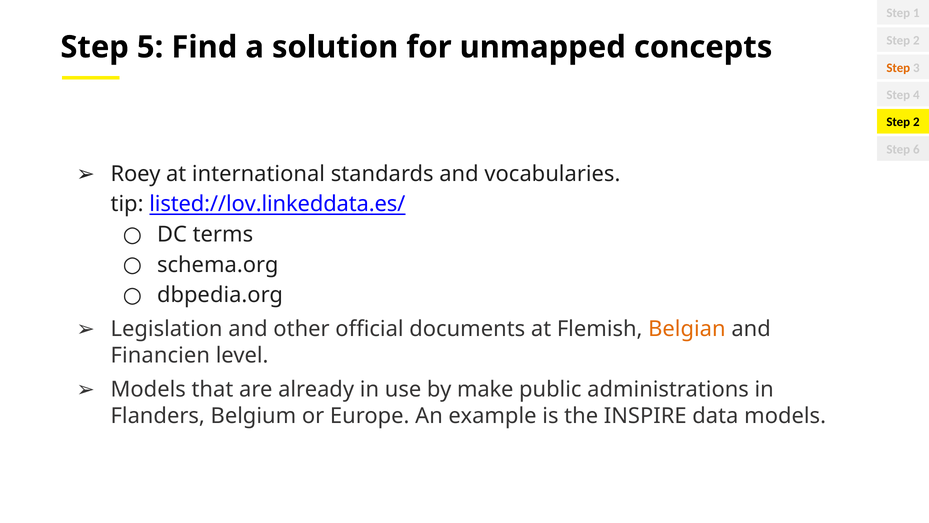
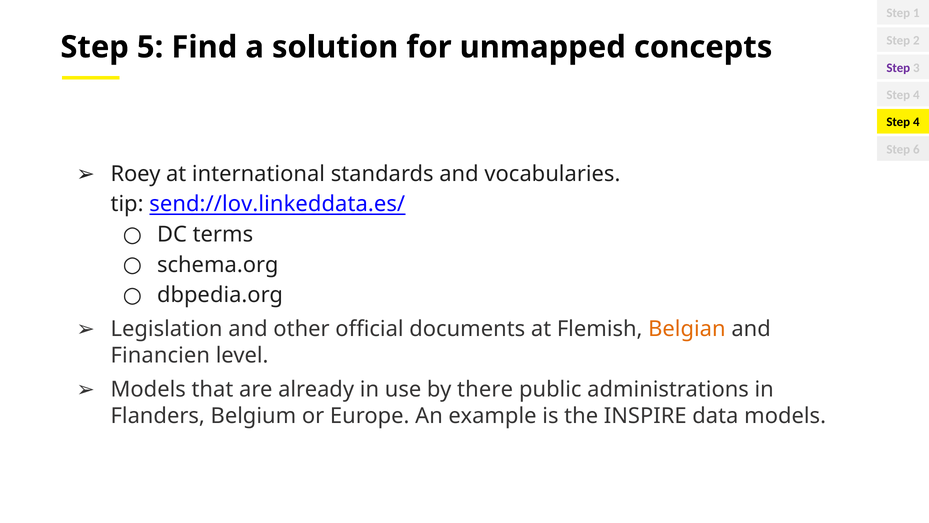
Step at (898, 68) colour: orange -> purple
2 at (916, 122): 2 -> 4
listed://lov.linkeddata.es/: listed://lov.linkeddata.es/ -> send://lov.linkeddata.es/
make: make -> there
